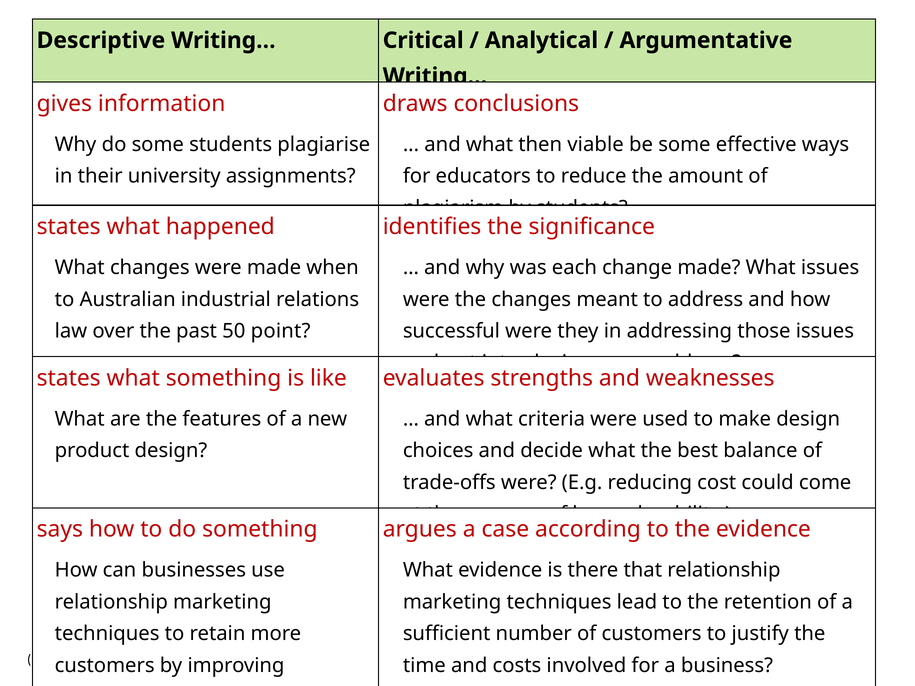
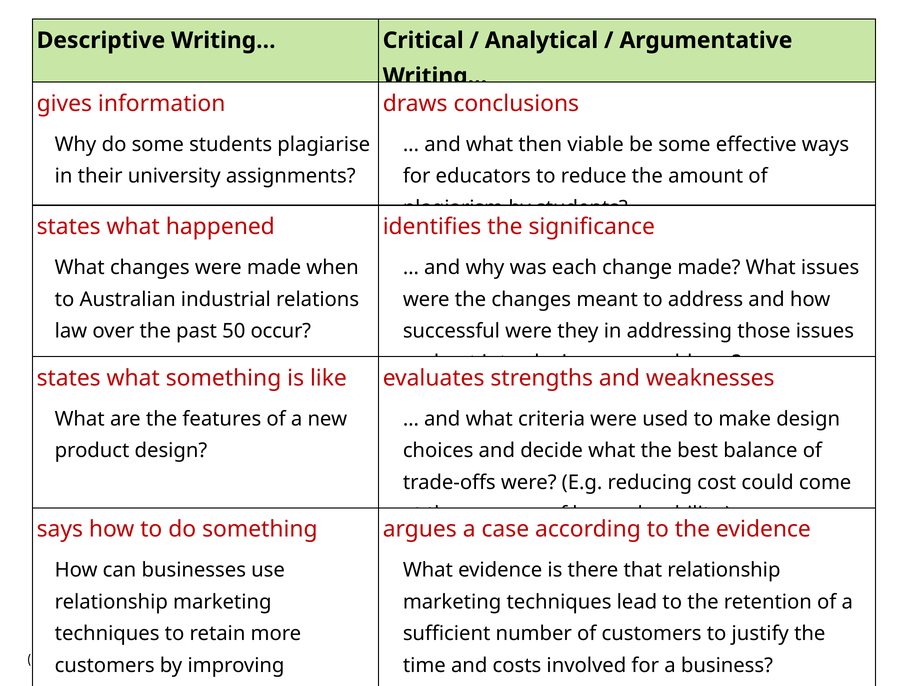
point: point -> occur
